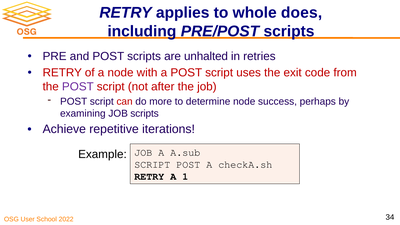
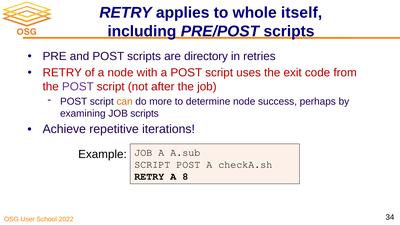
does: does -> itself
unhalted: unhalted -> directory
can colour: red -> orange
1: 1 -> 8
